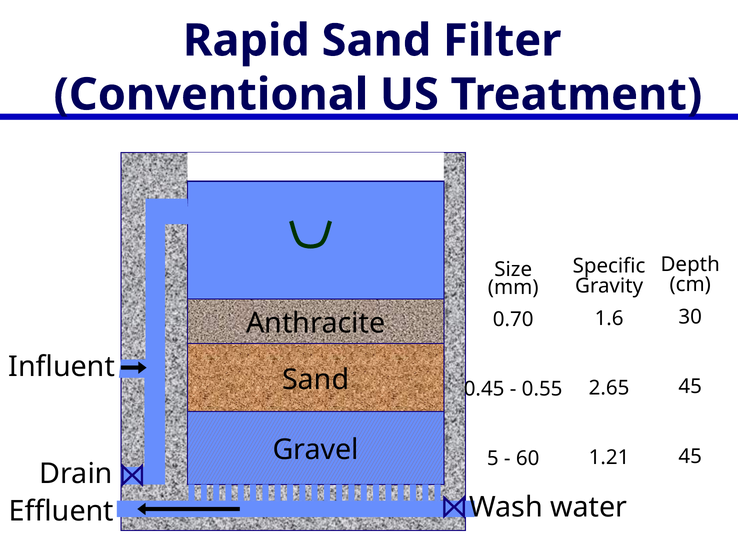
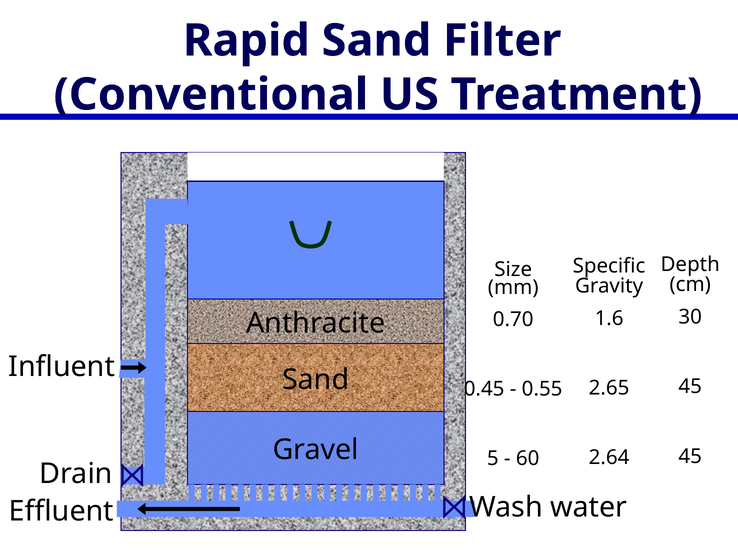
1.21: 1.21 -> 2.64
